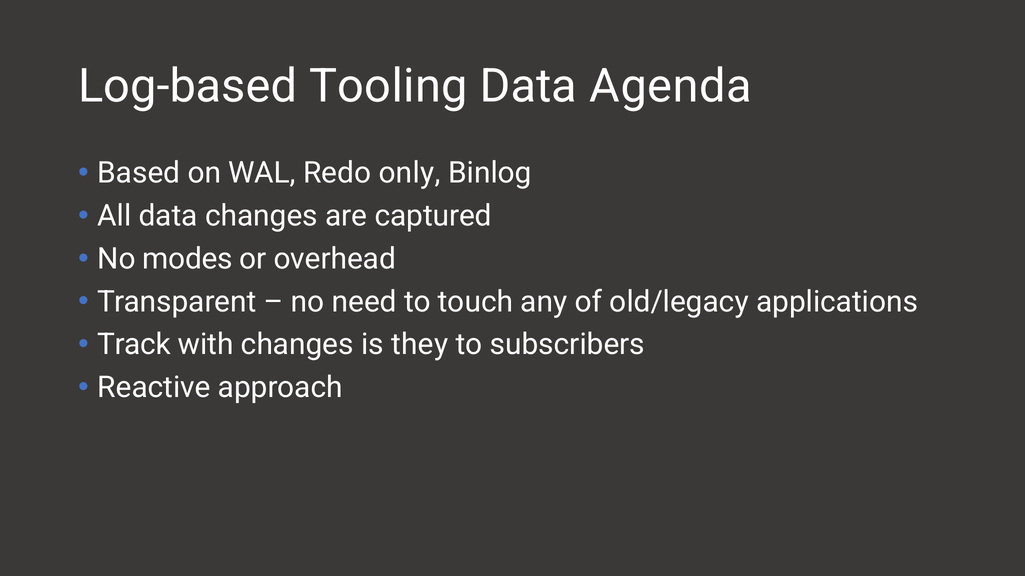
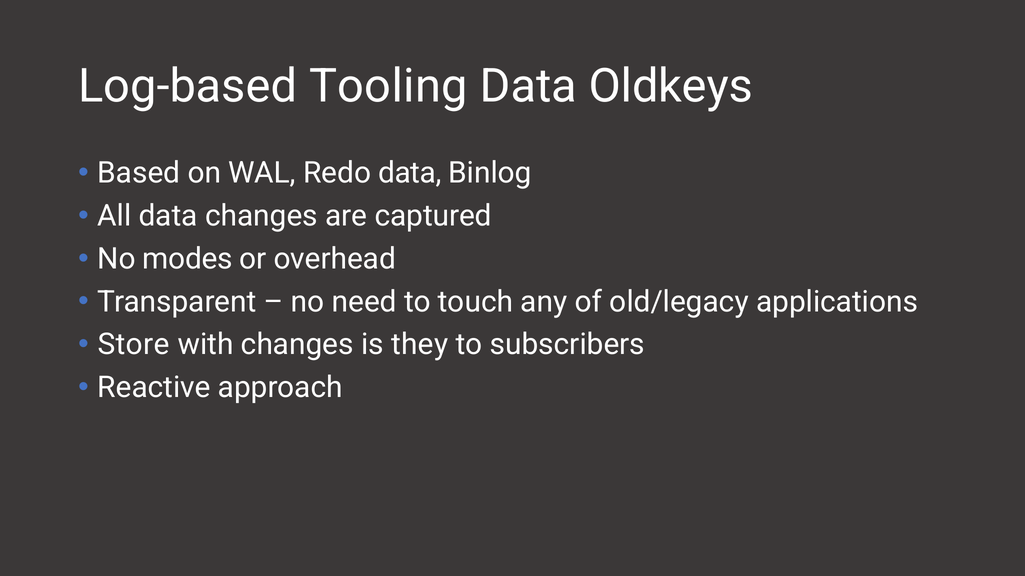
Agenda: Agenda -> Oldkeys
Redo only: only -> data
Track: Track -> Store
